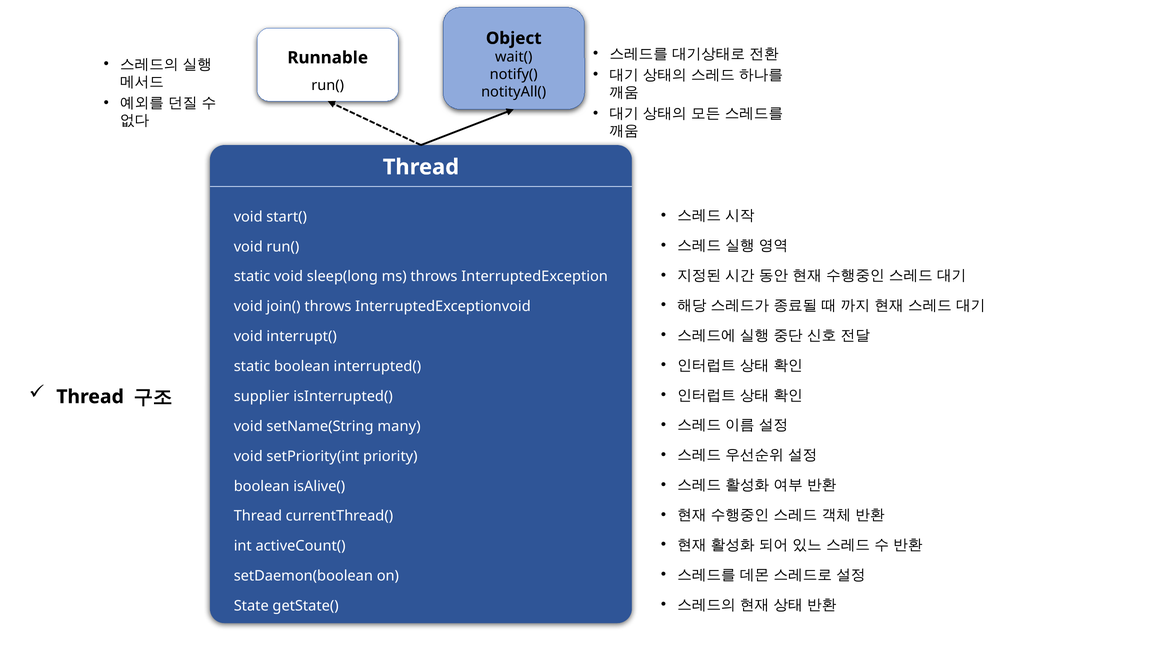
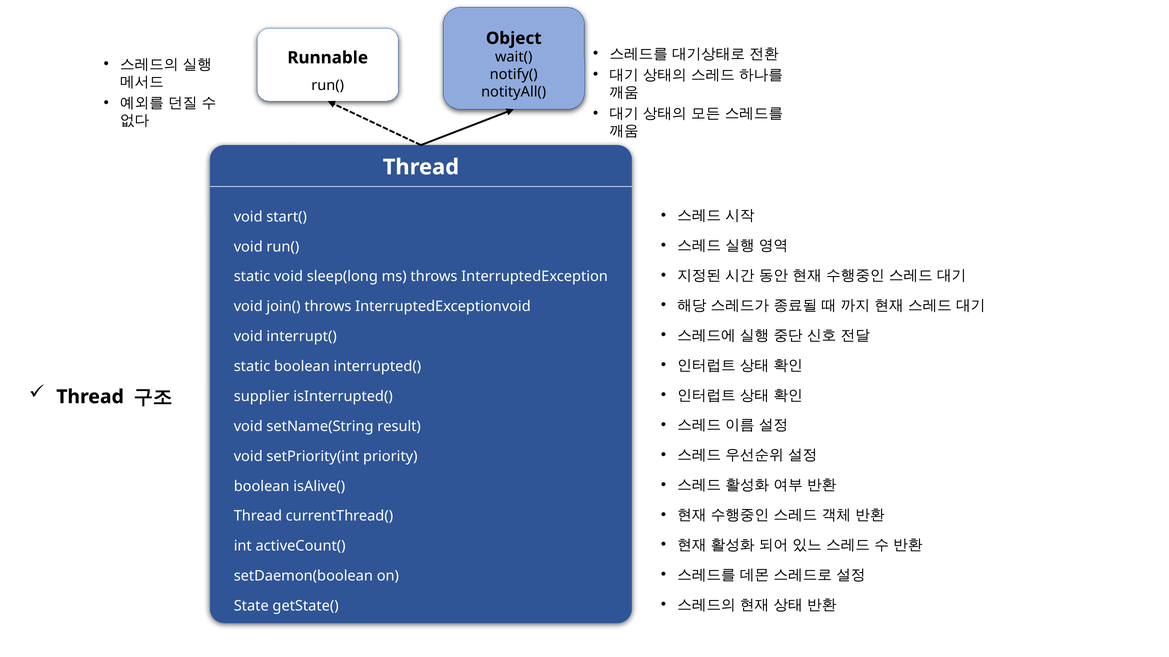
many: many -> result
